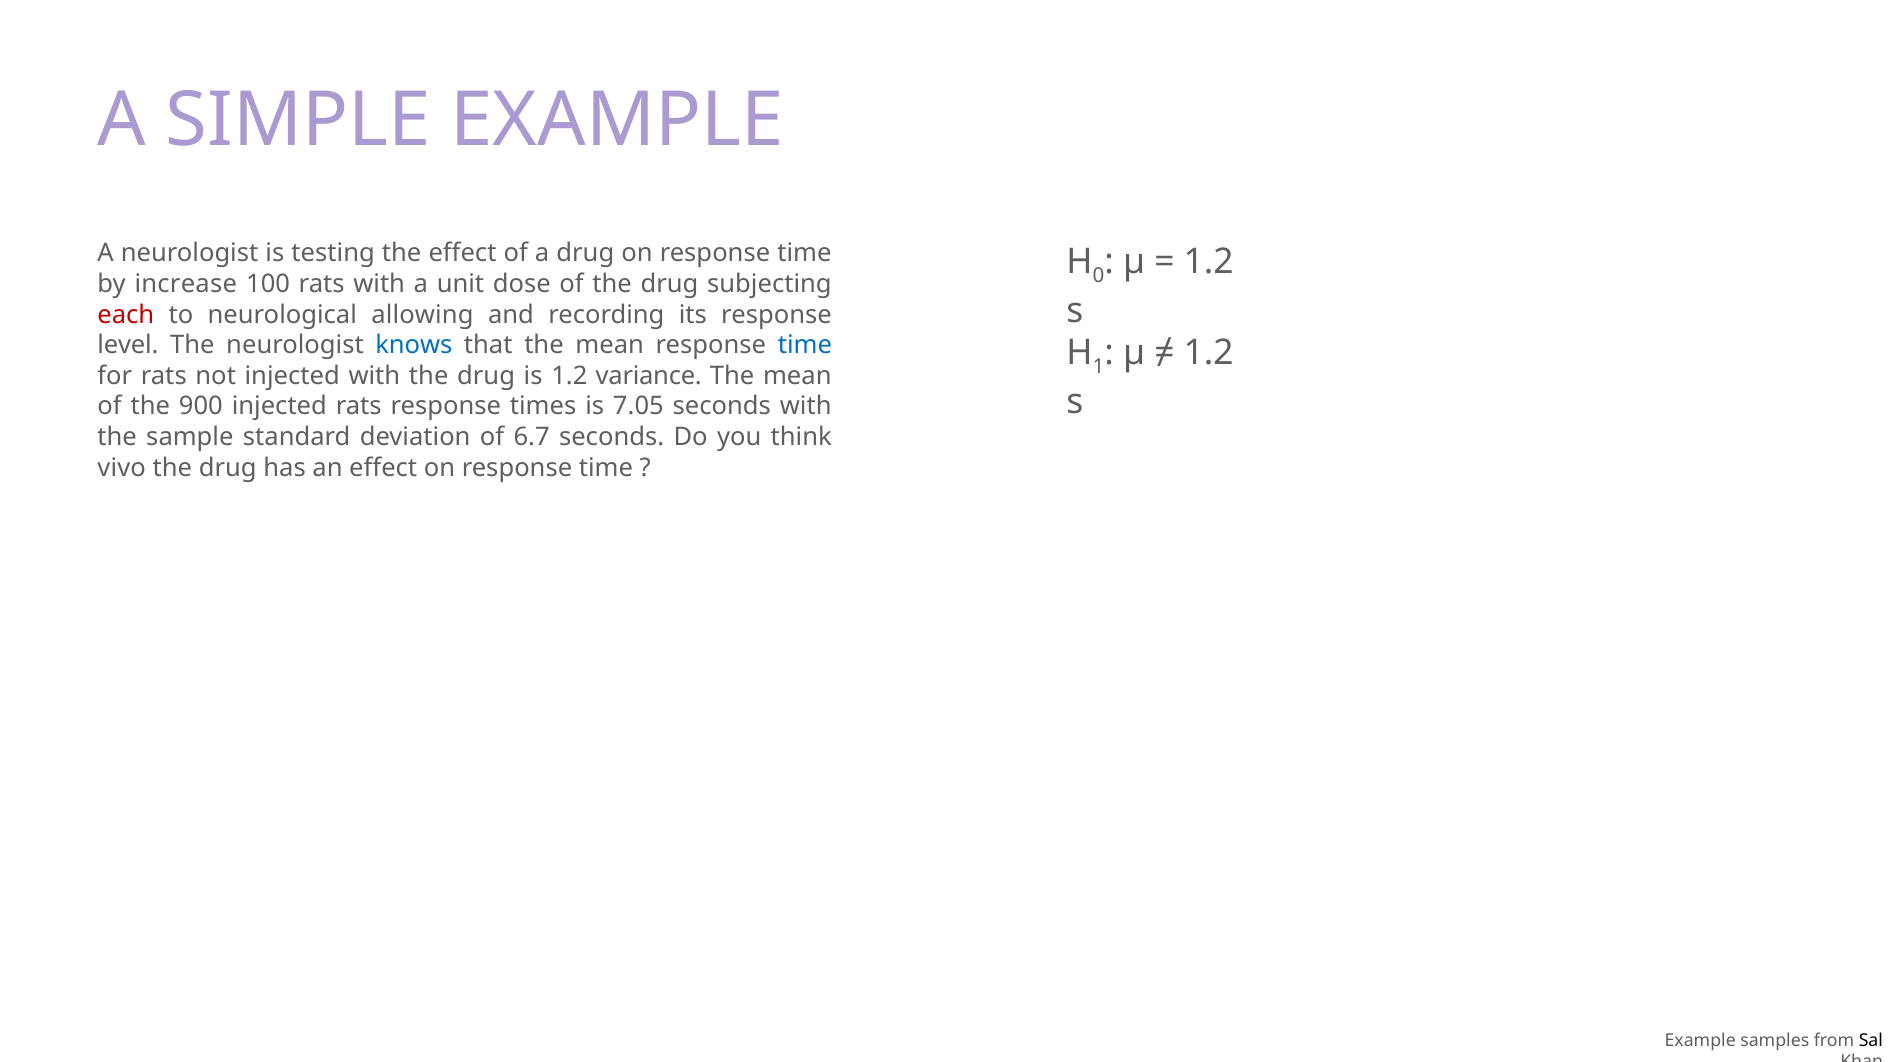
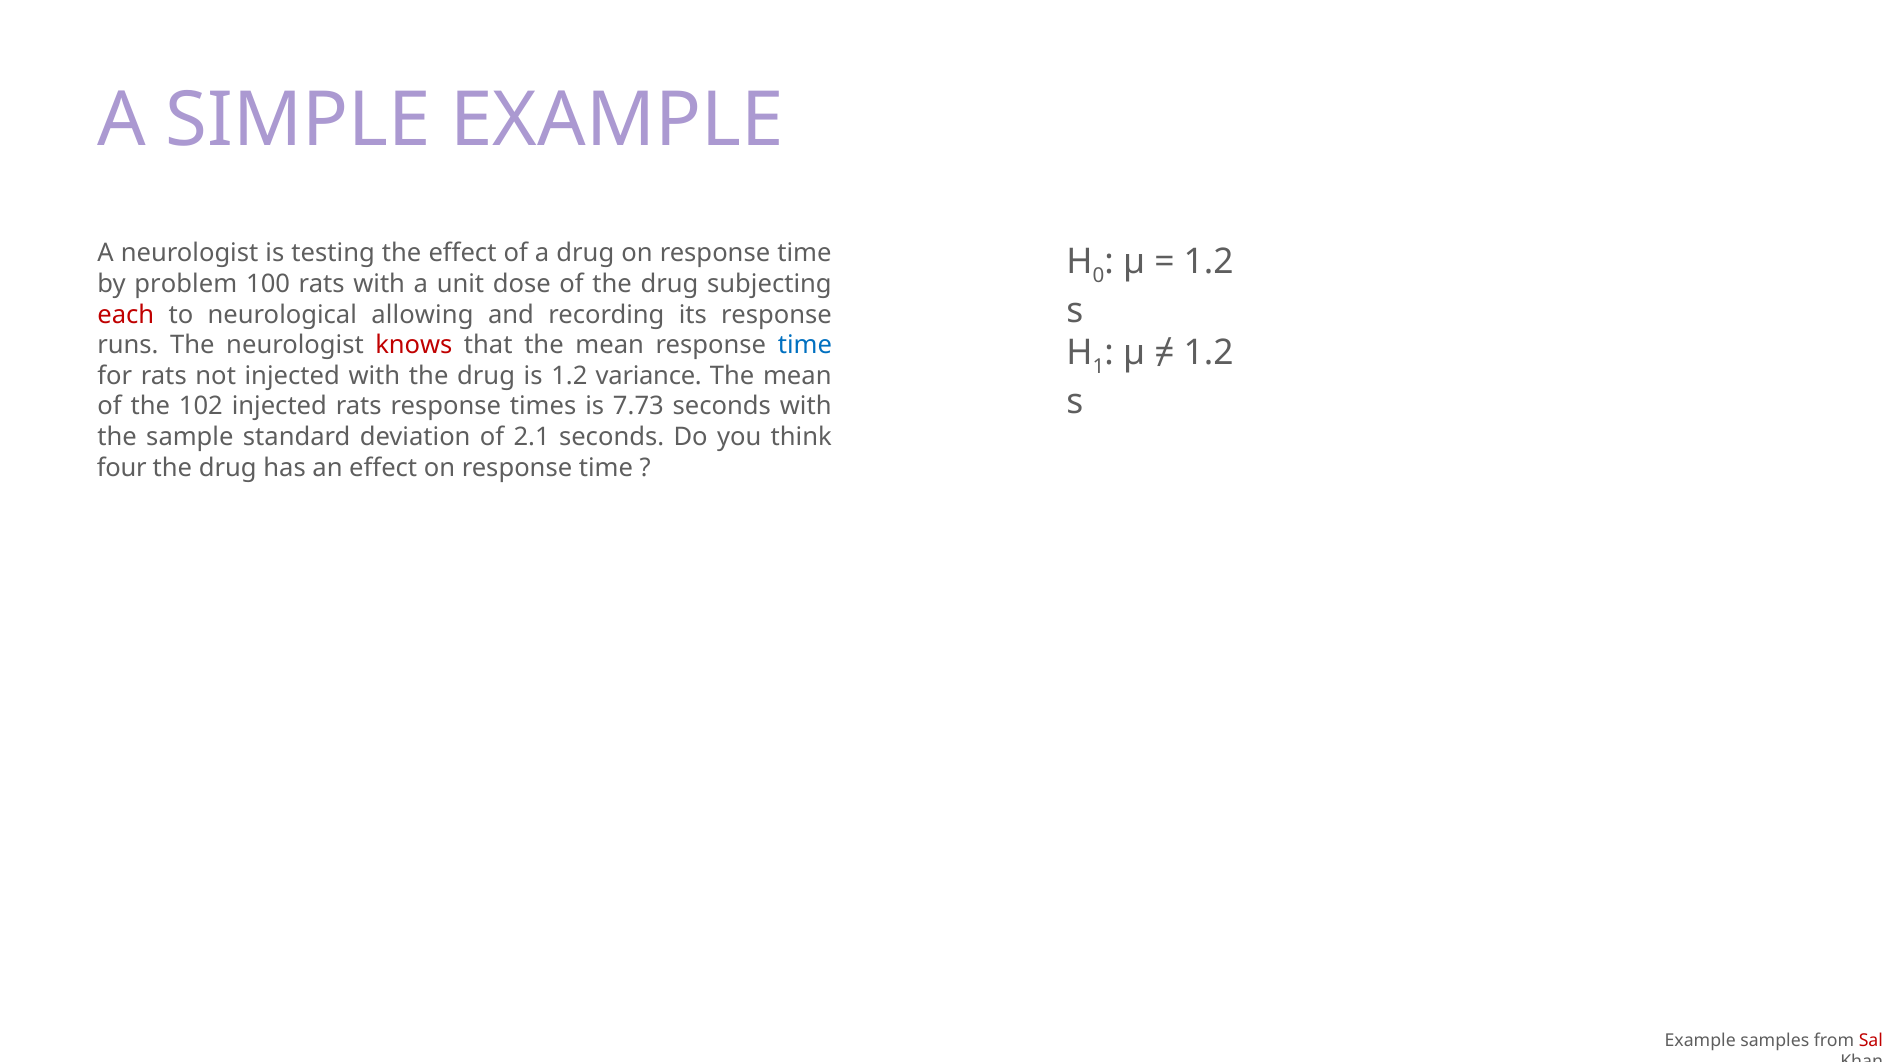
increase: increase -> problem
level: level -> runs
knows colour: blue -> red
900: 900 -> 102
7.05: 7.05 -> 7.73
6.7: 6.7 -> 2.1
vivo: vivo -> four
Sal colour: black -> red
